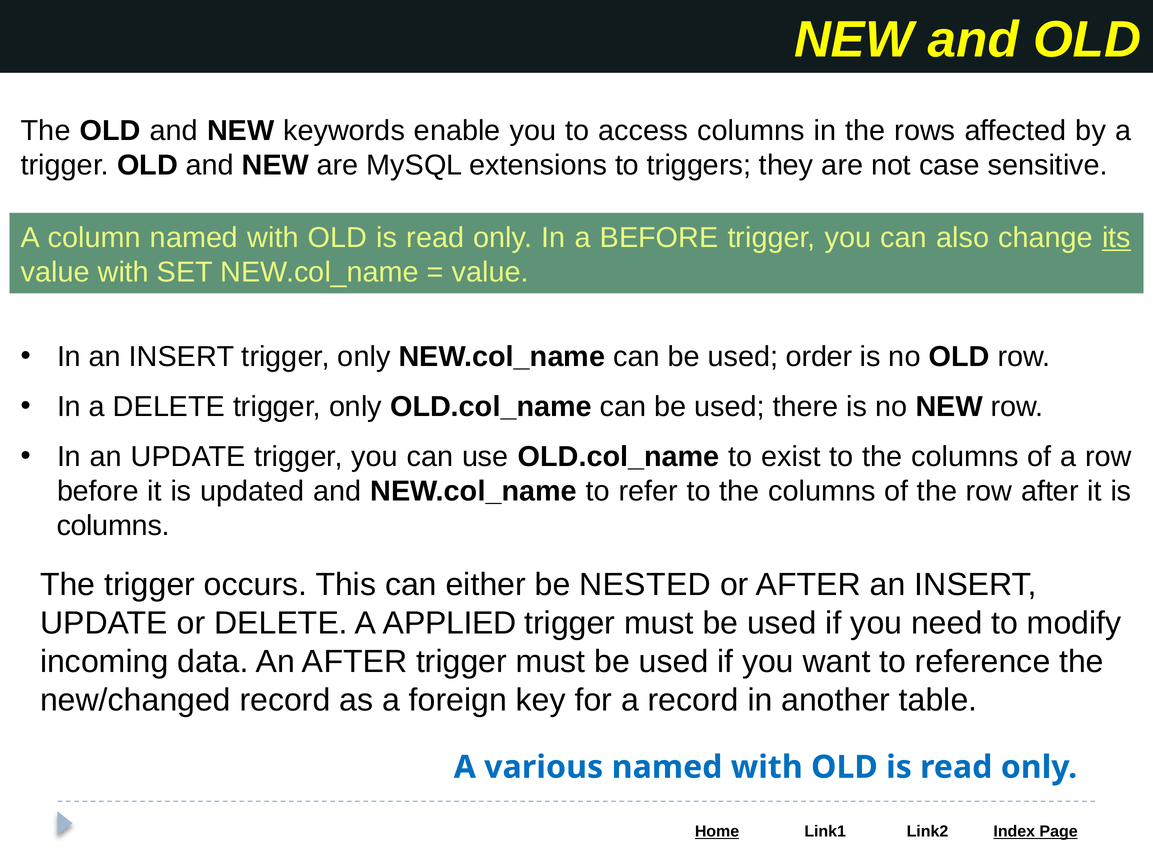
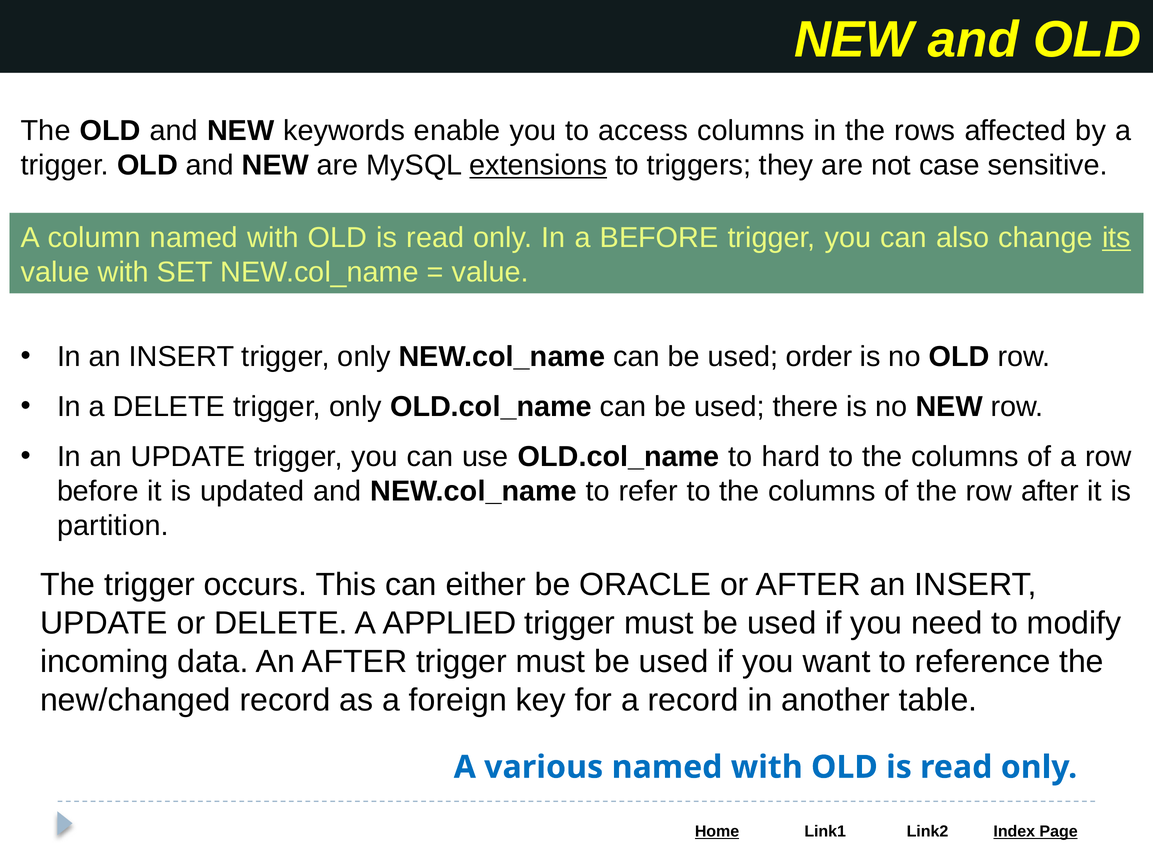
extensions underline: none -> present
exist: exist -> hard
columns at (113, 526): columns -> partition
NESTED: NESTED -> ORACLE
